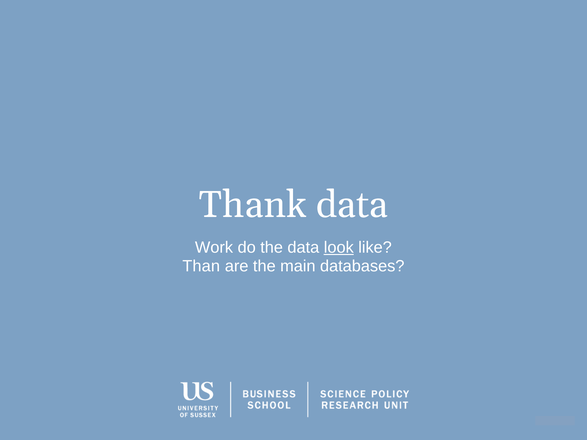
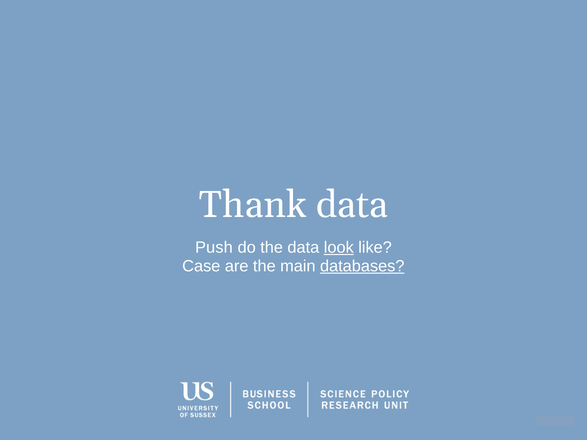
Work: Work -> Push
Than: Than -> Case
databases underline: none -> present
